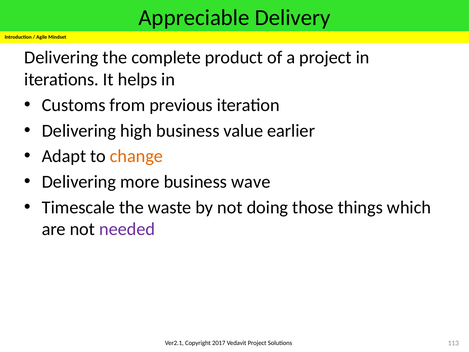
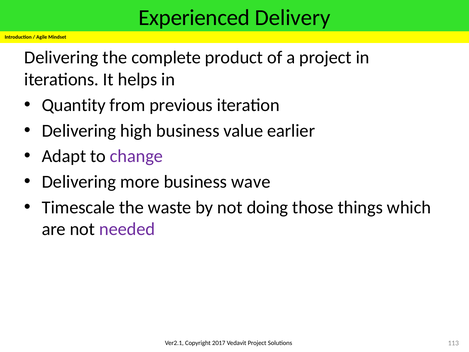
Appreciable: Appreciable -> Experienced
Customs: Customs -> Quantity
change colour: orange -> purple
